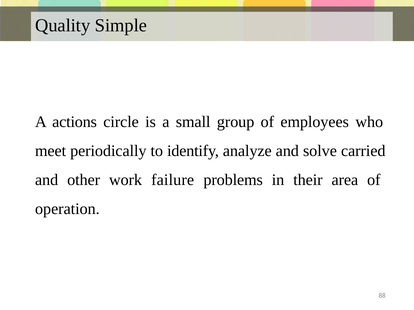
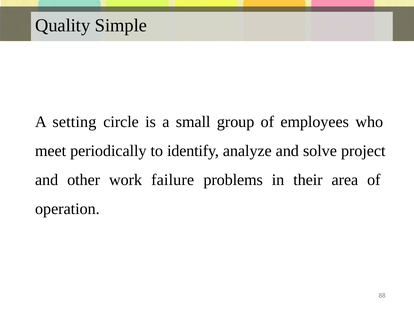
actions: actions -> setting
carried: carried -> project
